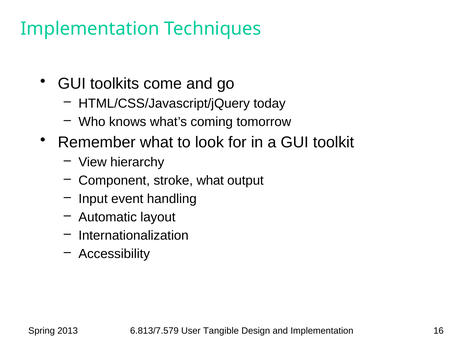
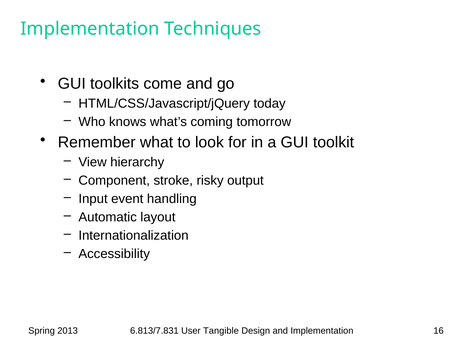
stroke what: what -> risky
6.813/7.579: 6.813/7.579 -> 6.813/7.831
